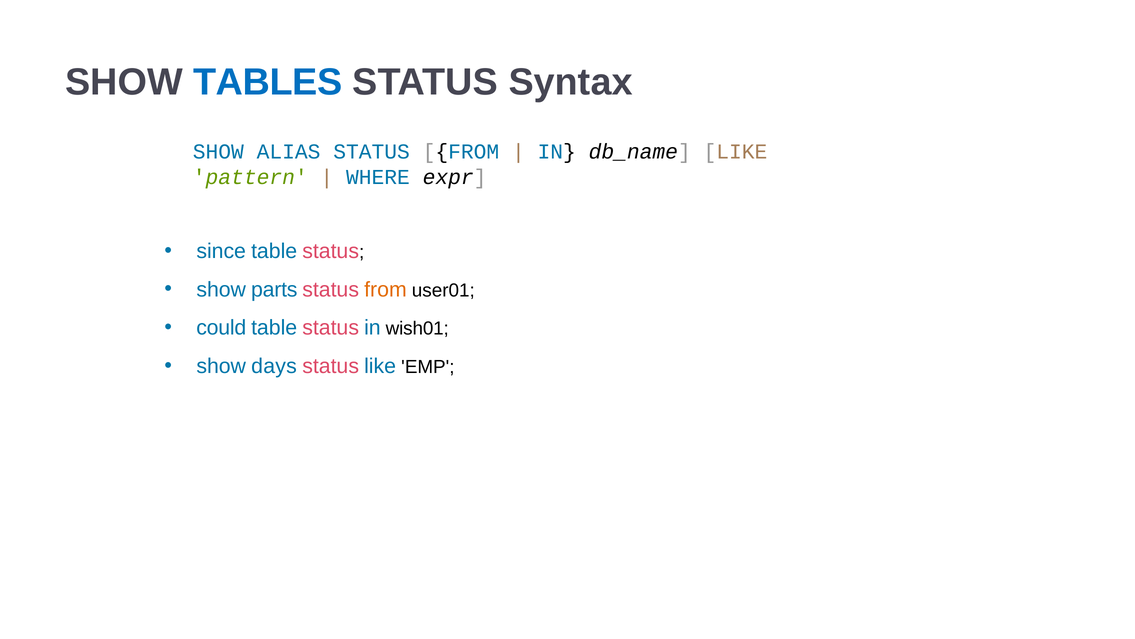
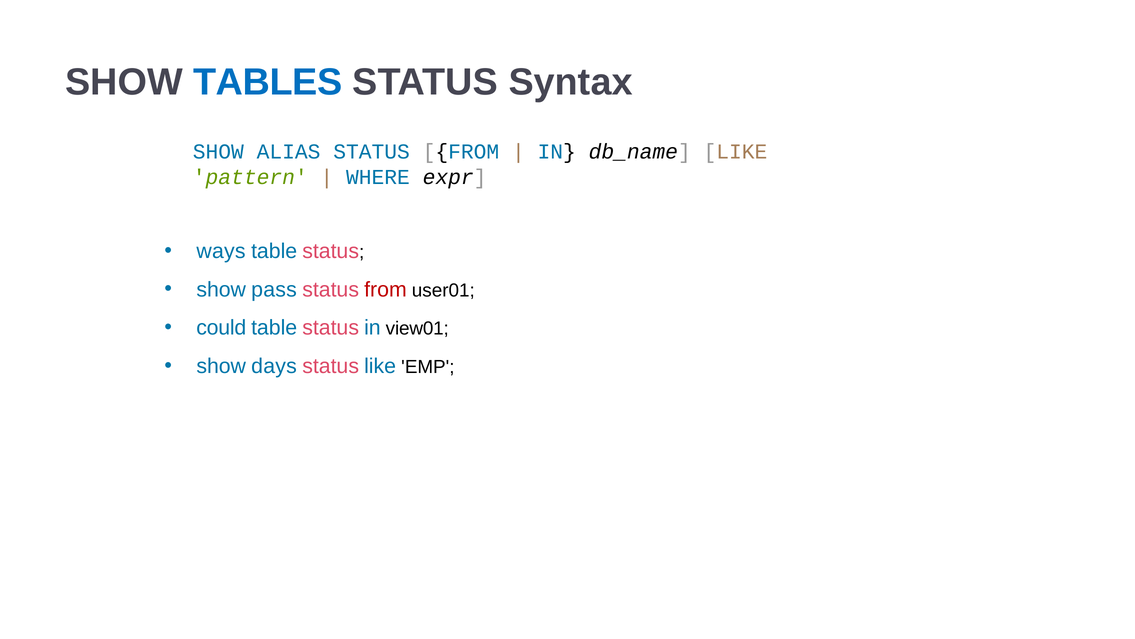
since: since -> ways
parts: parts -> pass
from at (385, 289) colour: orange -> red
wish01: wish01 -> view01
